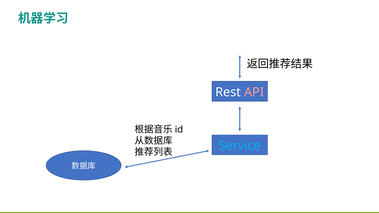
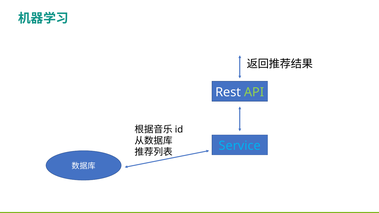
API colour: pink -> light green
